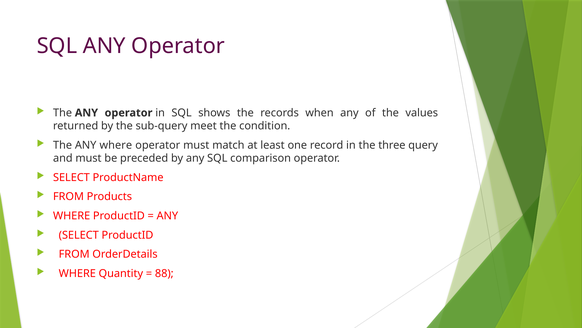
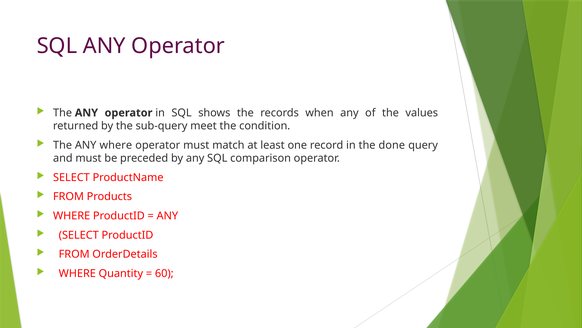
three: three -> done
88: 88 -> 60
